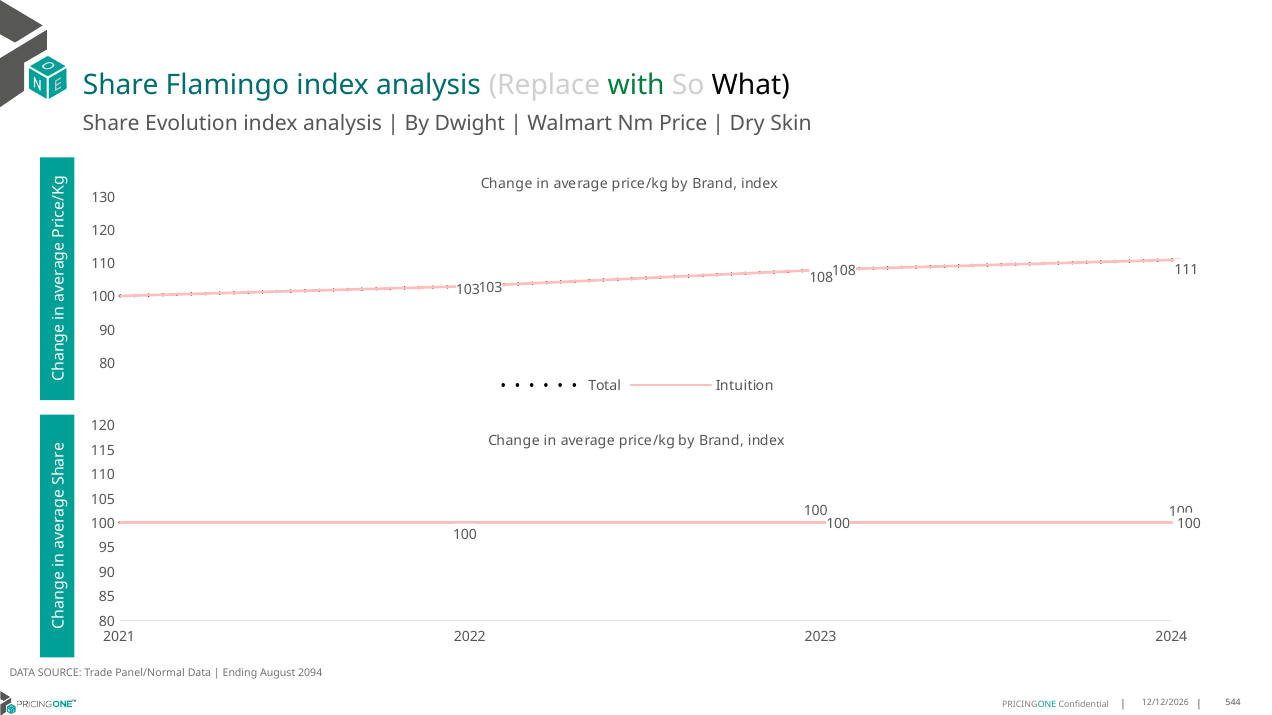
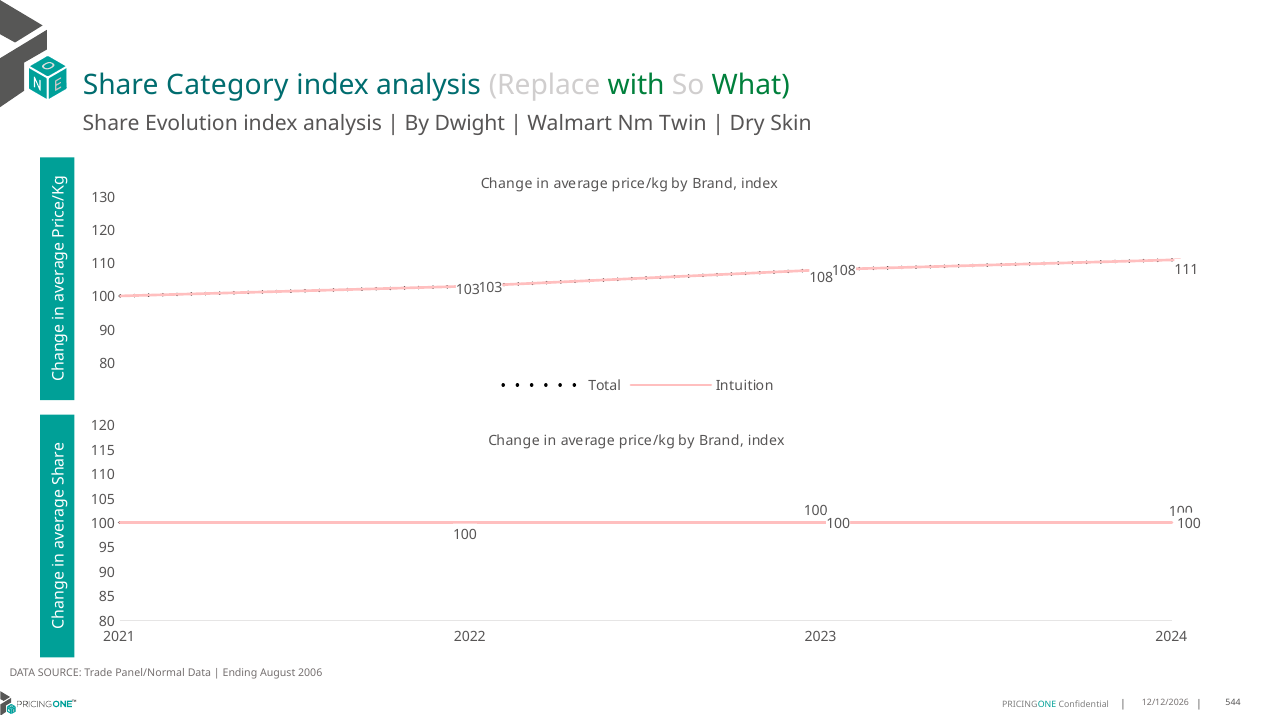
Flamingo: Flamingo -> Category
What colour: black -> green
Price: Price -> Twin
2094: 2094 -> 2006
